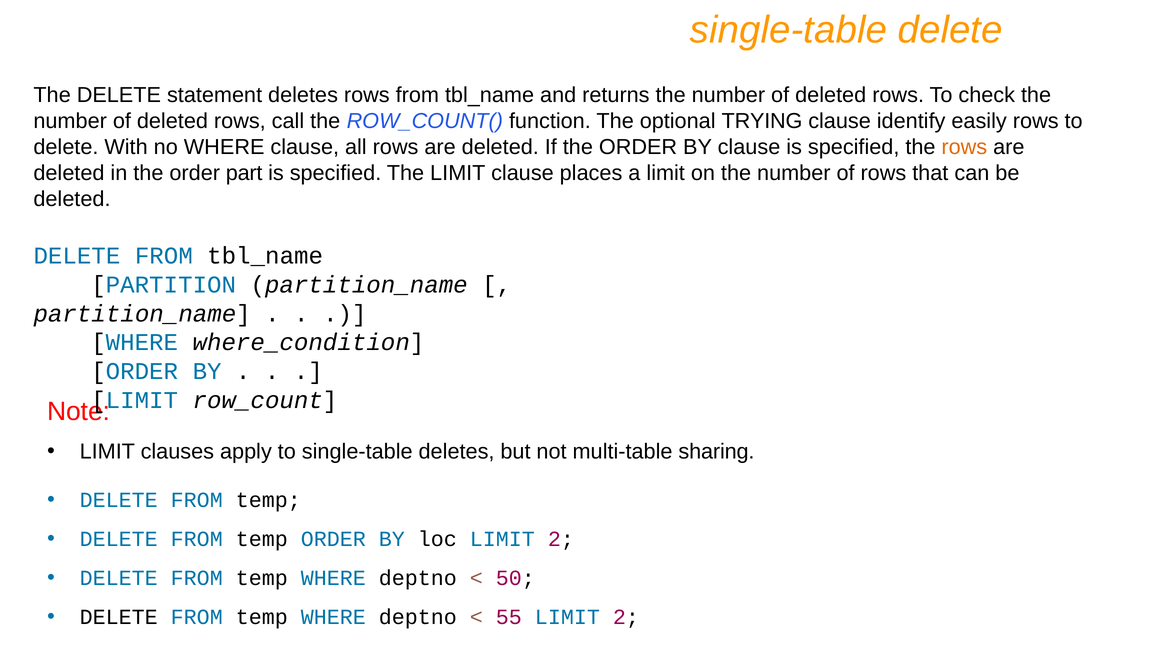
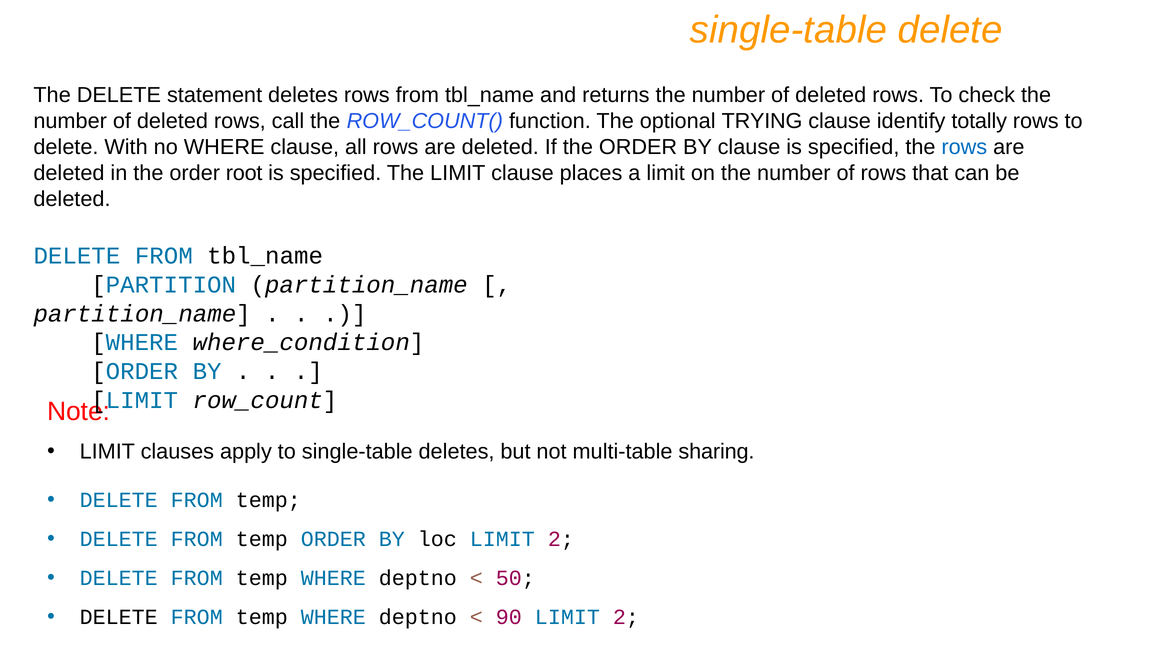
easily: easily -> totally
rows at (964, 147) colour: orange -> blue
part: part -> root
55: 55 -> 90
